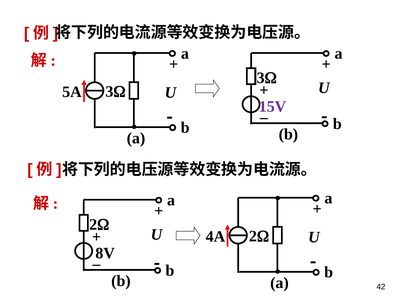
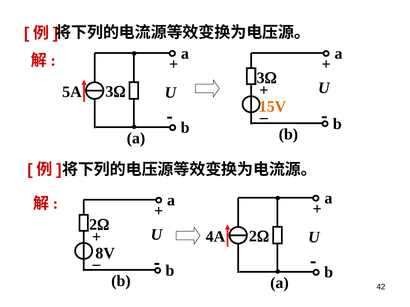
15V colour: purple -> orange
